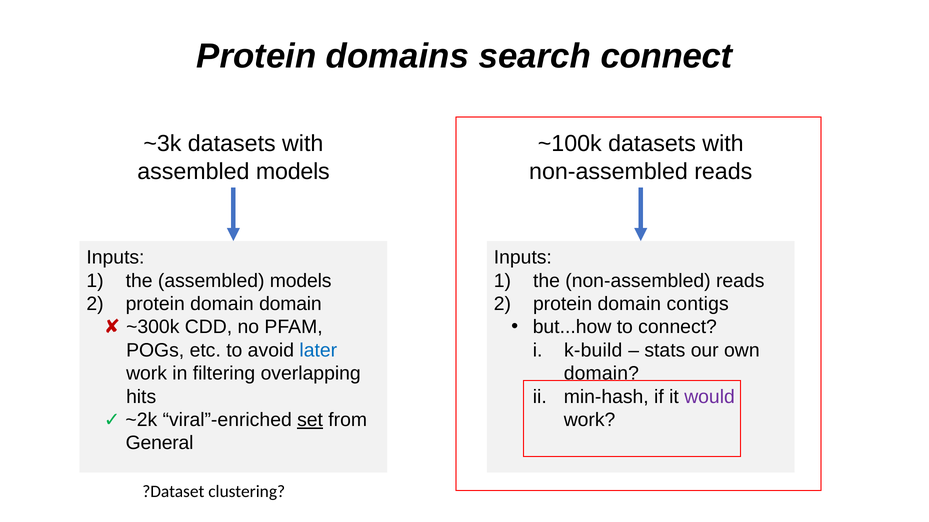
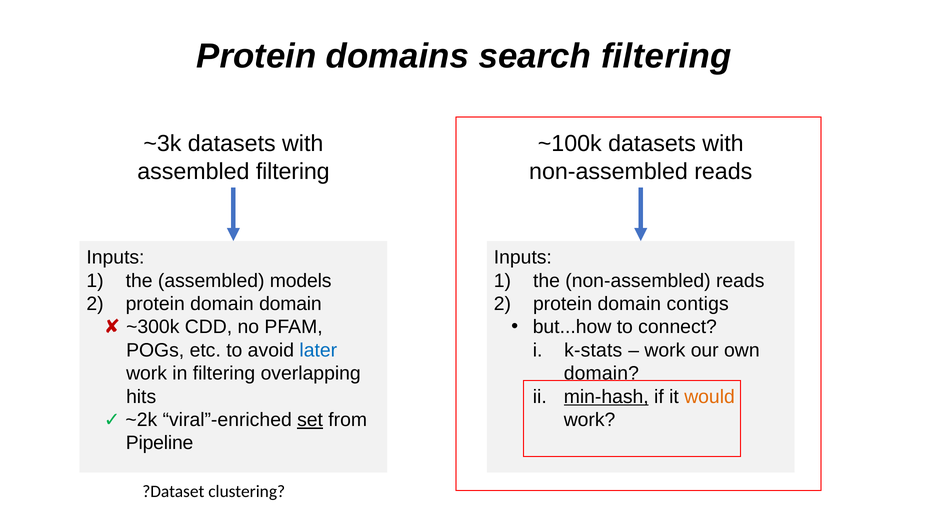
search connect: connect -> filtering
models at (293, 172): models -> filtering
k-build: k-build -> k-stats
stats at (665, 351): stats -> work
min-hash underline: none -> present
would colour: purple -> orange
General: General -> Pipeline
